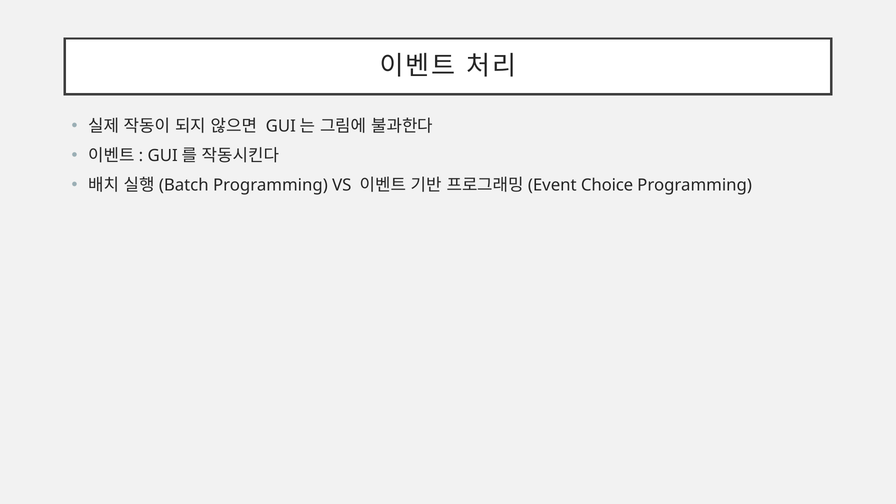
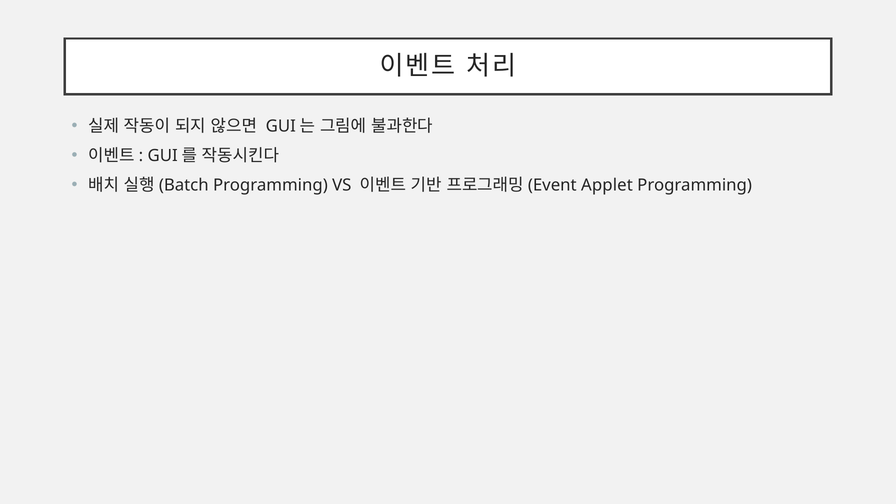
Choice: Choice -> Applet
